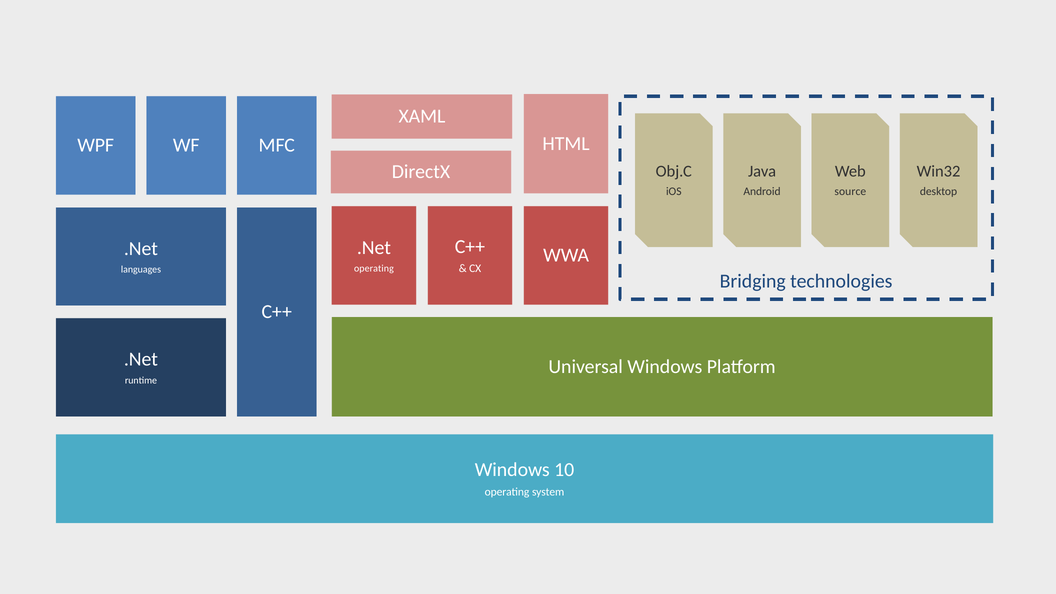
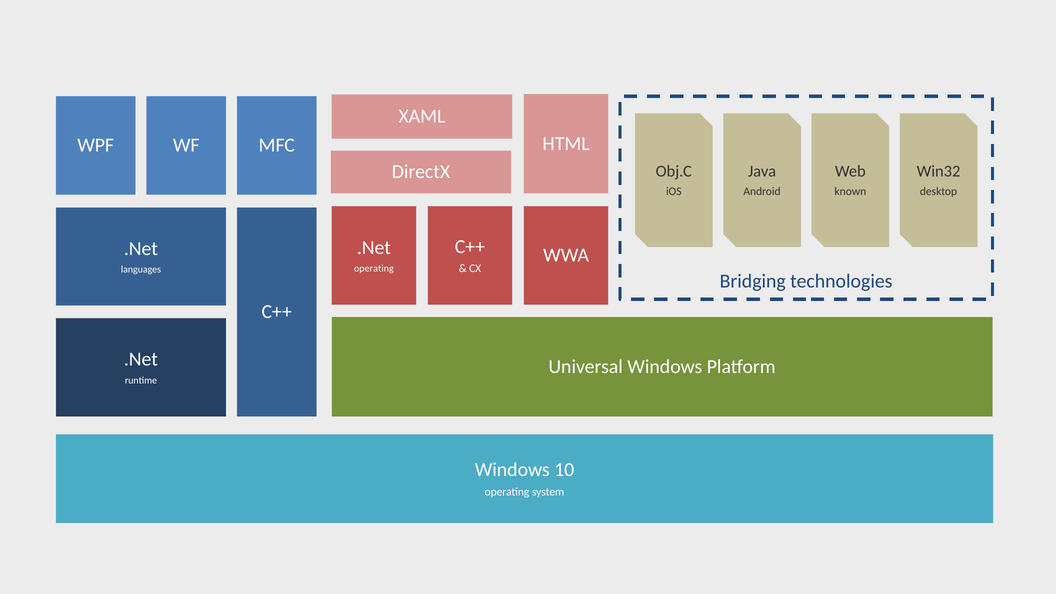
source: source -> known
